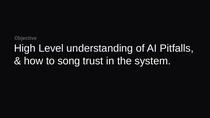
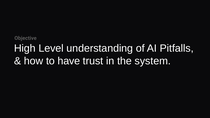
song: song -> have
